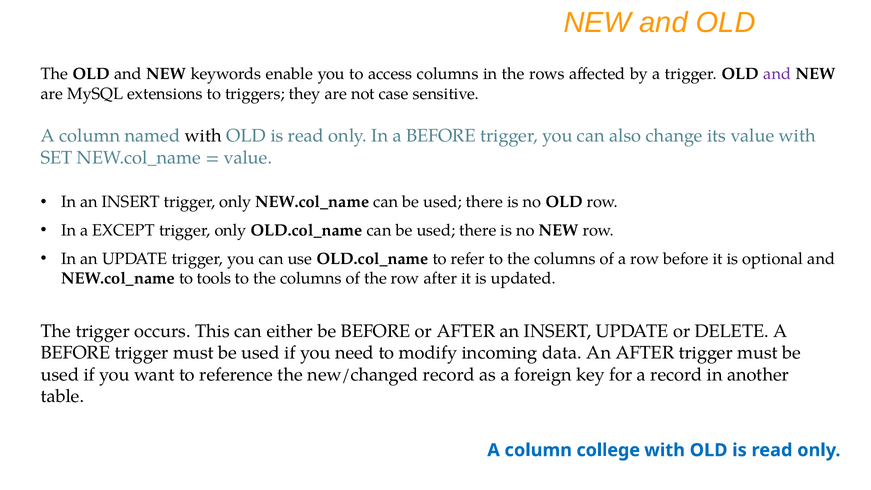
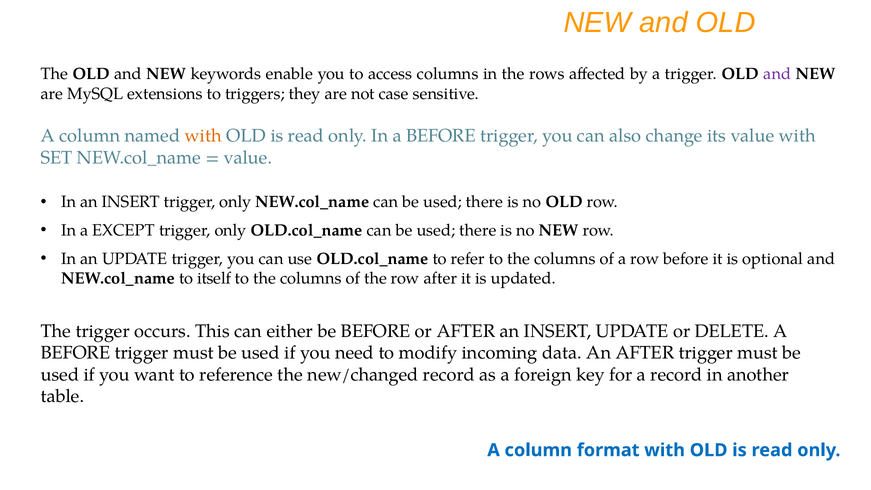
with at (203, 136) colour: black -> orange
tools: tools -> itself
college: college -> format
